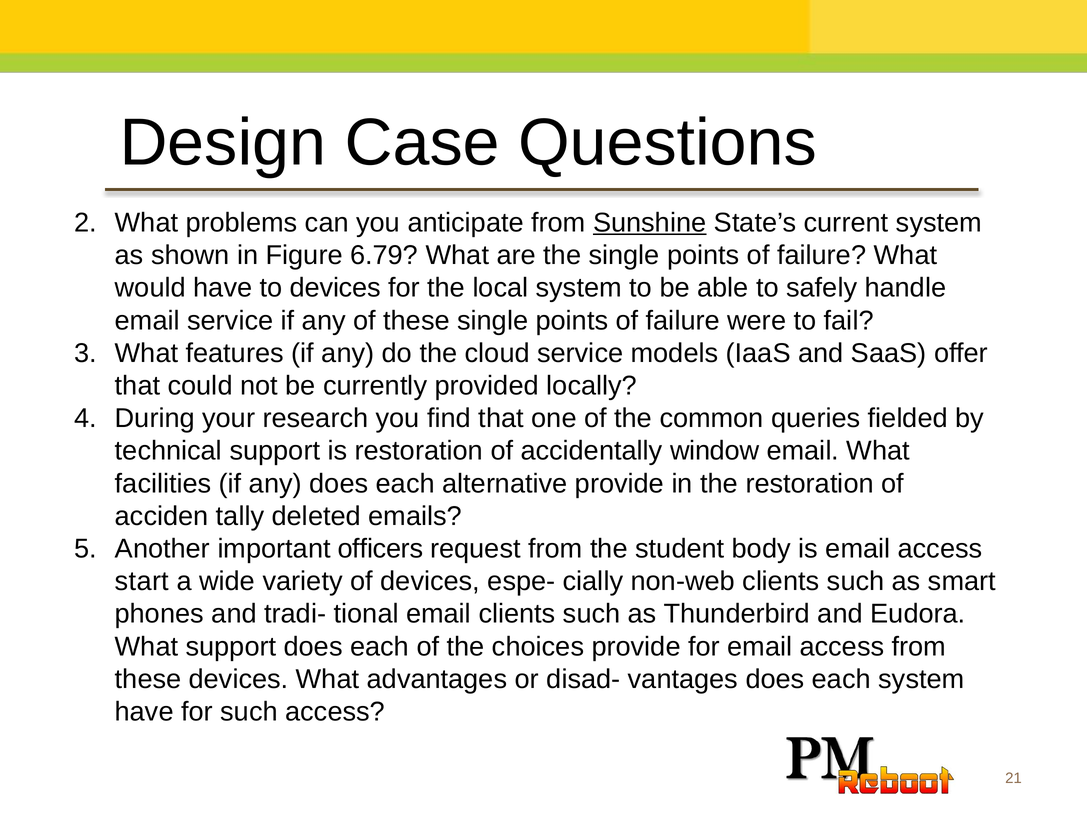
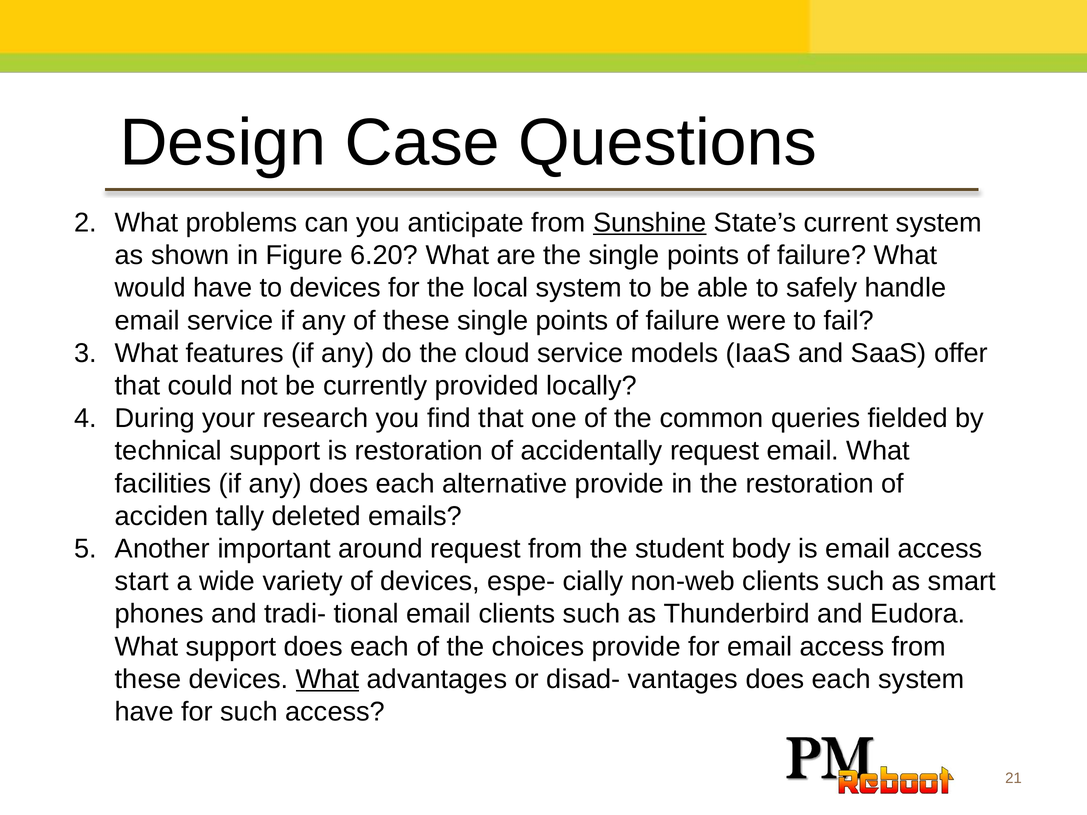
6.79: 6.79 -> 6.20
accidentally window: window -> request
officers: officers -> around
What at (328, 679) underline: none -> present
